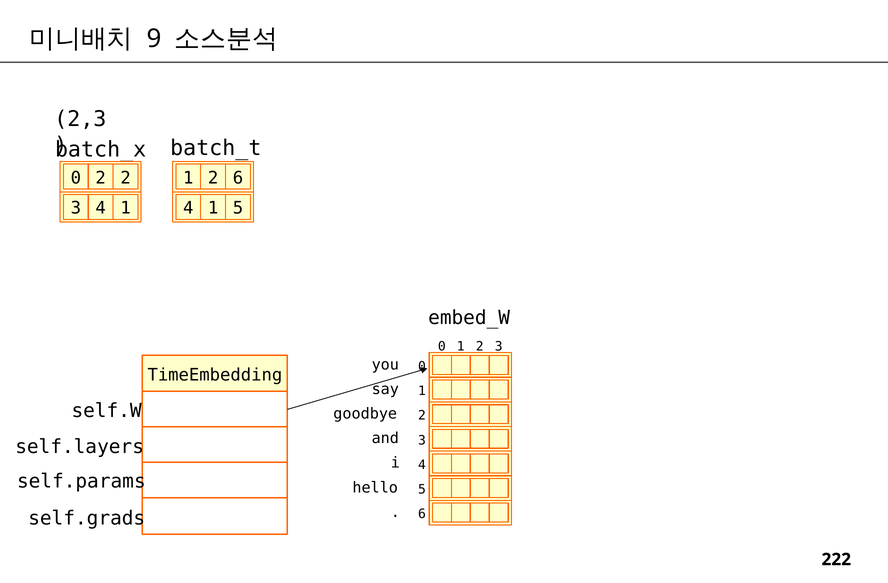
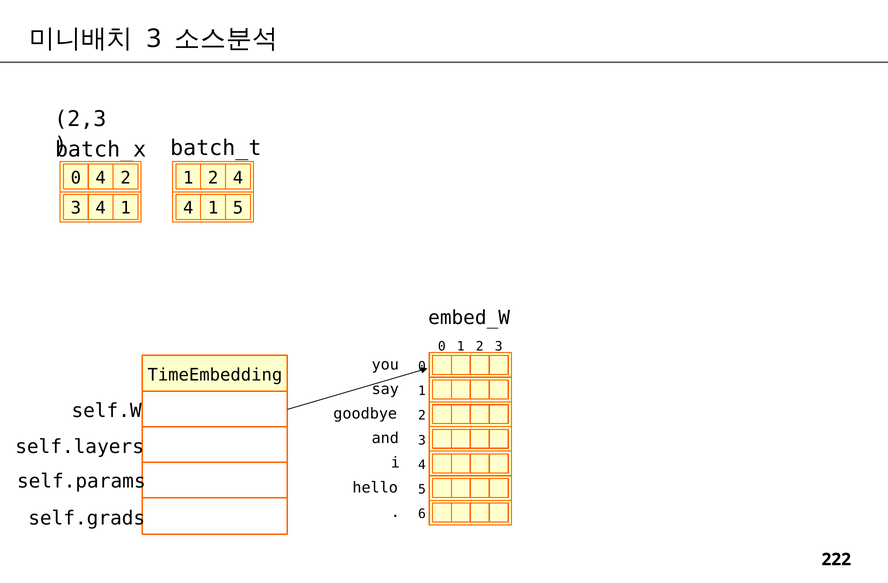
9 at (154, 38): 9 -> 3
0 2: 2 -> 4
2 6: 6 -> 4
